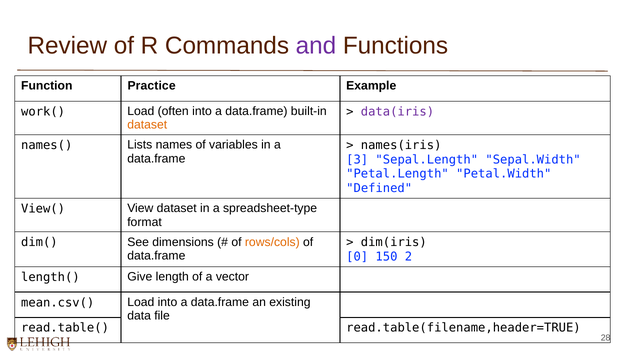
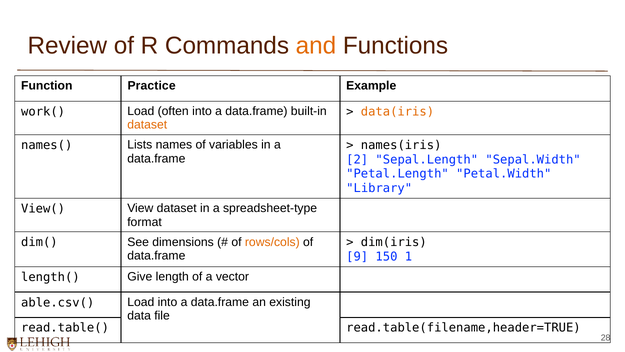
and colour: purple -> orange
data(iris colour: purple -> orange
3: 3 -> 2
Defined: Defined -> Library
0: 0 -> 9
2: 2 -> 1
mean.csv(: mean.csv( -> able.csv(
